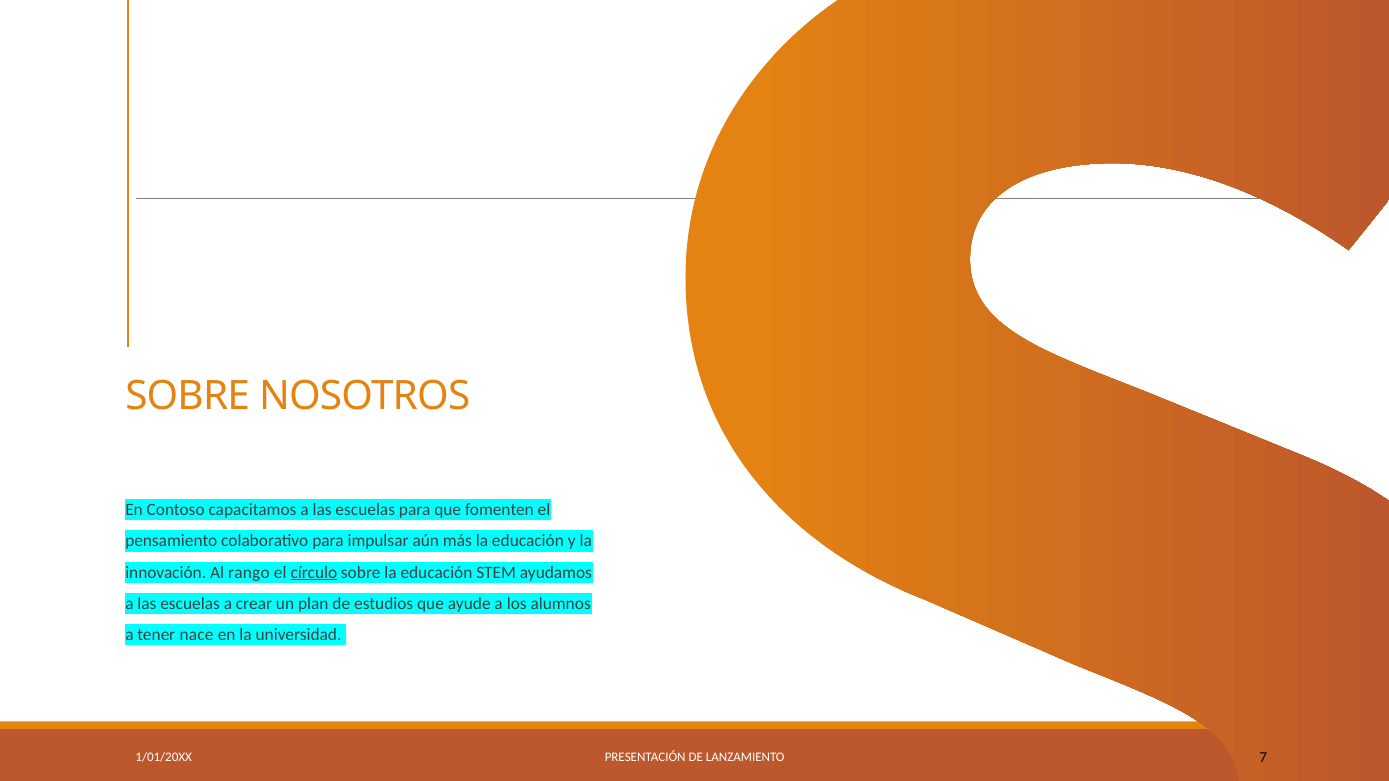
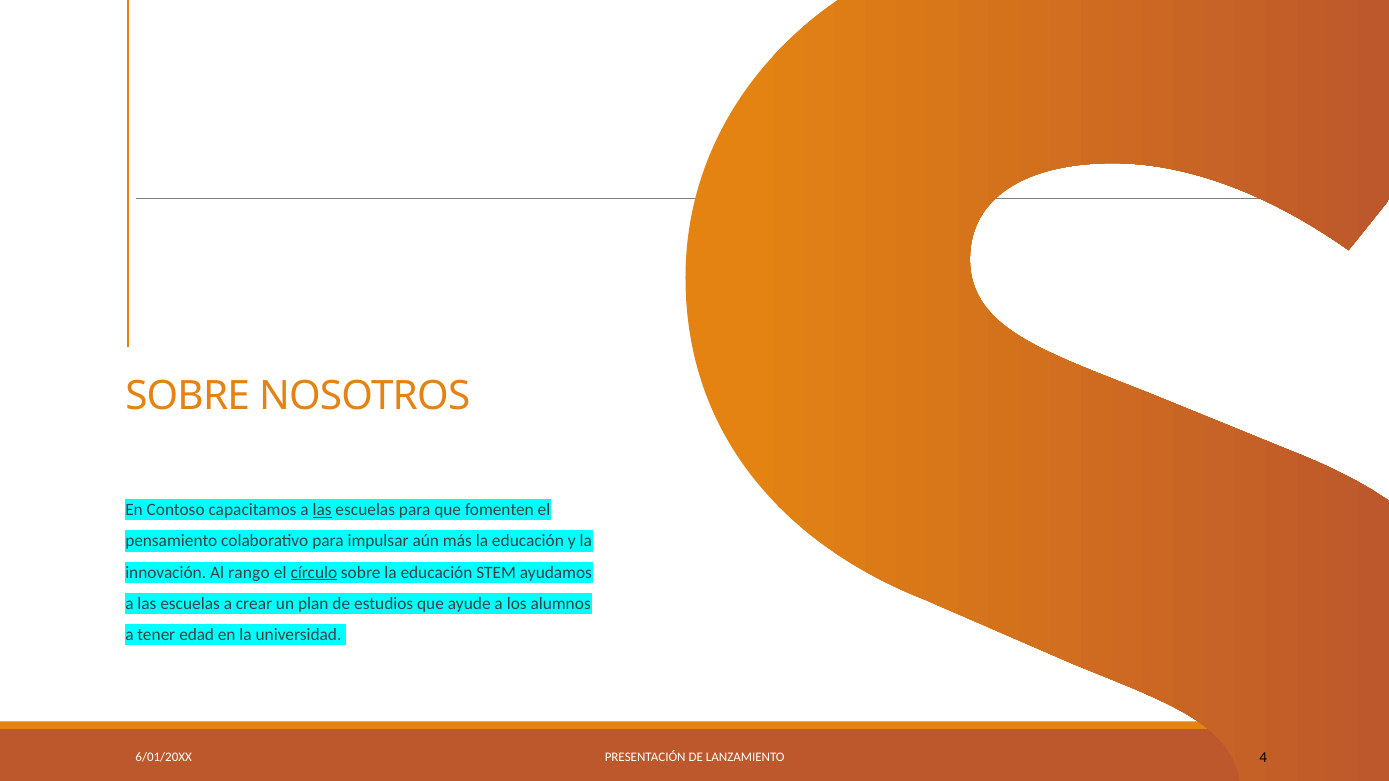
las at (322, 510) underline: none -> present
nace: nace -> edad
1/01/20XX: 1/01/20XX -> 6/01/20XX
7: 7 -> 4
